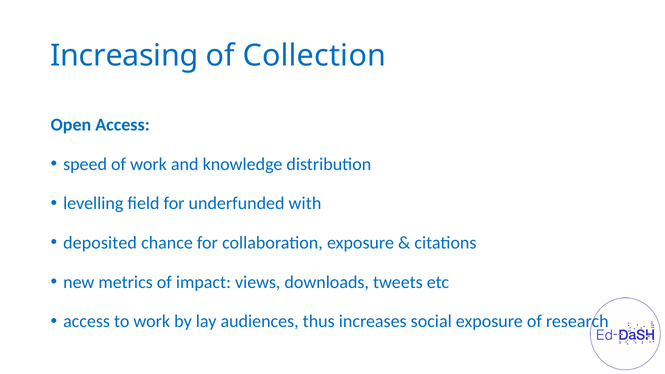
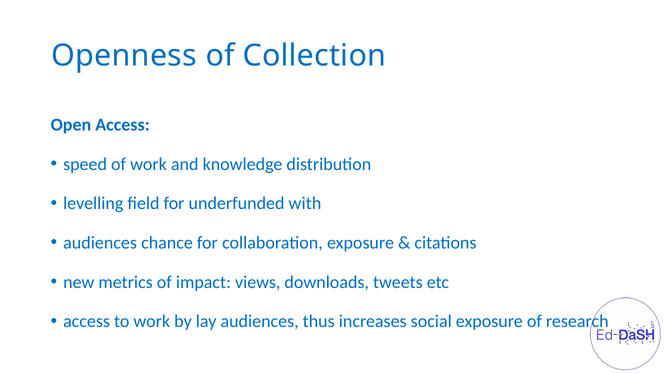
Increasing: Increasing -> Openness
deposited at (100, 243): deposited -> audiences
